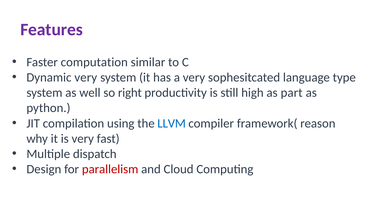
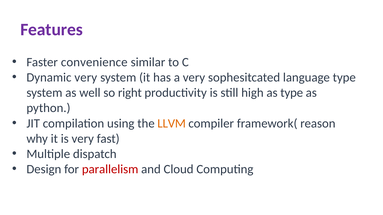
computation: computation -> convenience
as part: part -> type
LLVM colour: blue -> orange
